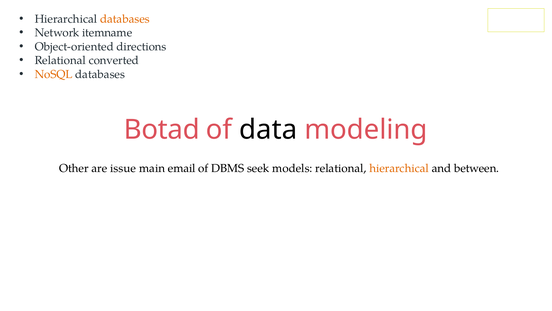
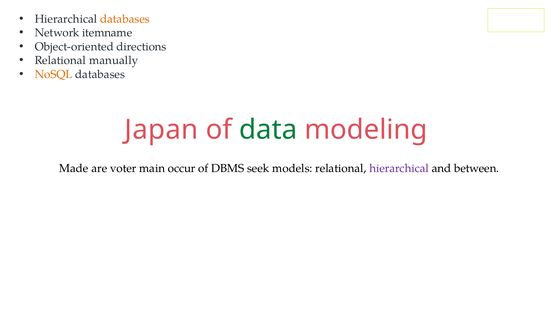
converted: converted -> manually
Botad: Botad -> Japan
data colour: black -> green
Other: Other -> Made
issue: issue -> voter
email: email -> occur
hierarchical at (399, 168) colour: orange -> purple
